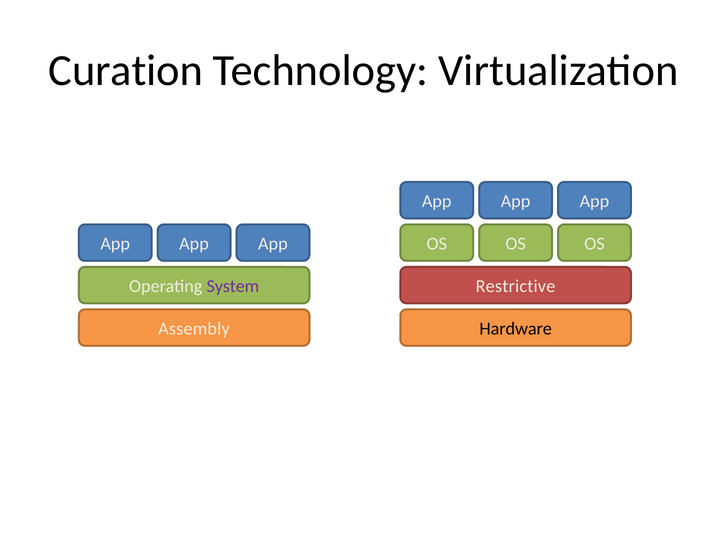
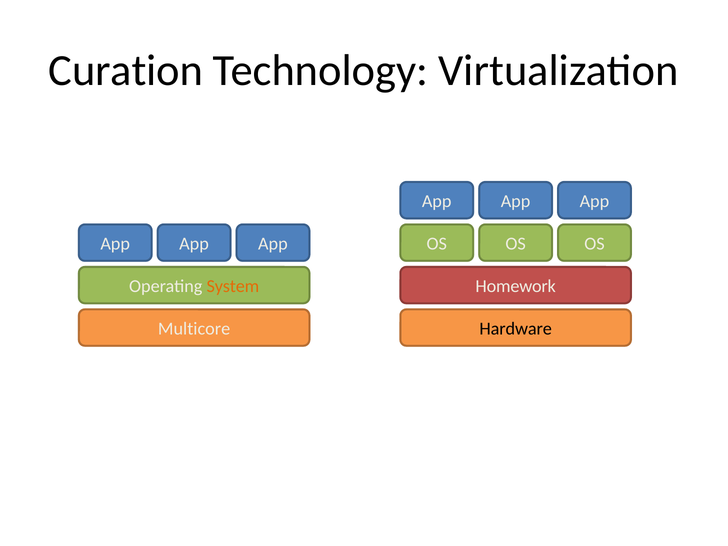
System colour: purple -> orange
Restrictive: Restrictive -> Homework
Assembly: Assembly -> Multicore
